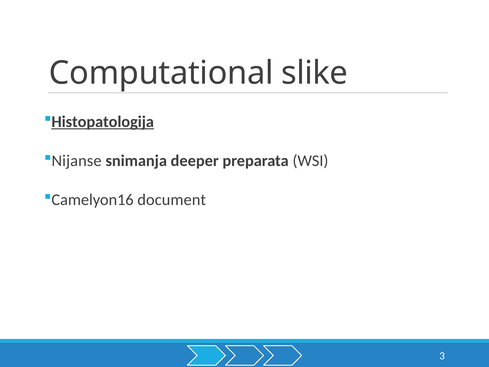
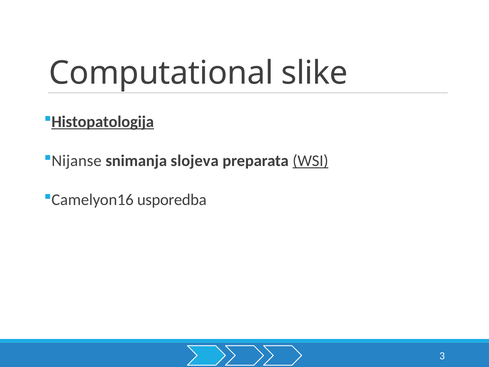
deeper: deeper -> slojeva
WSI underline: none -> present
document: document -> usporedba
